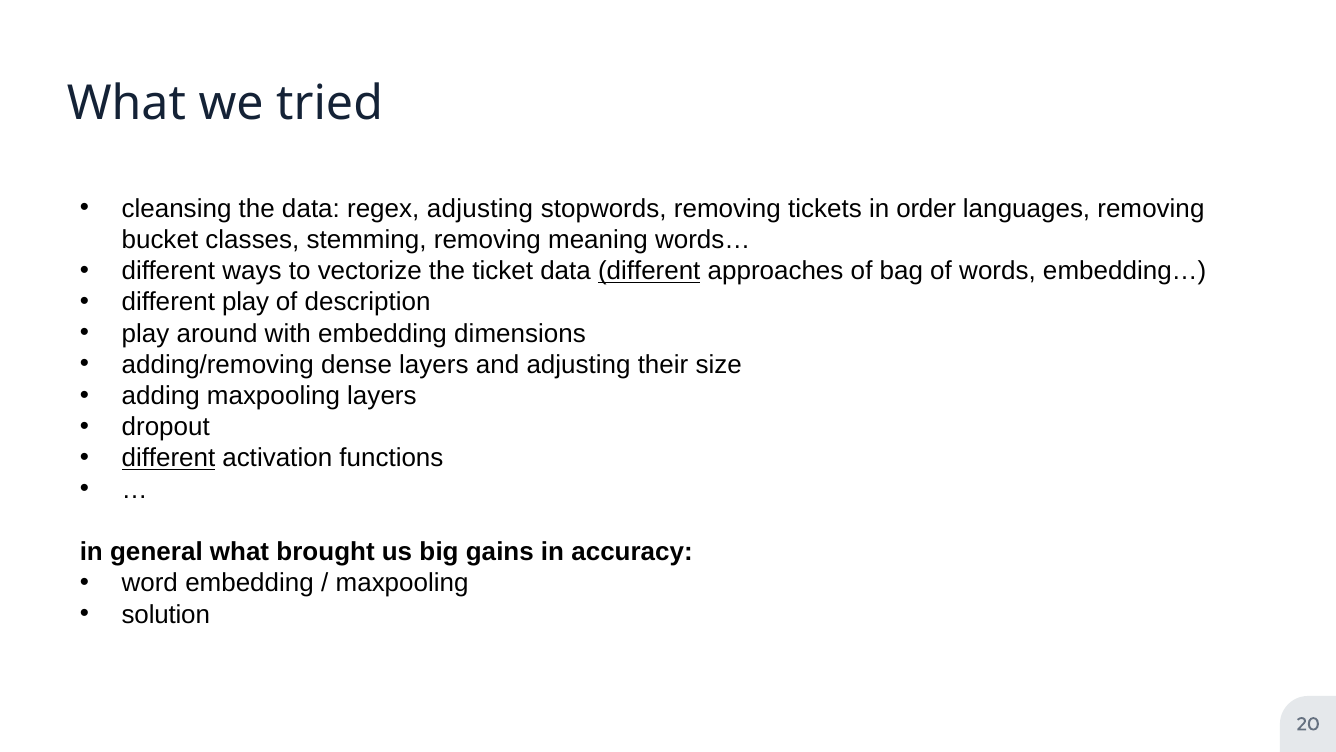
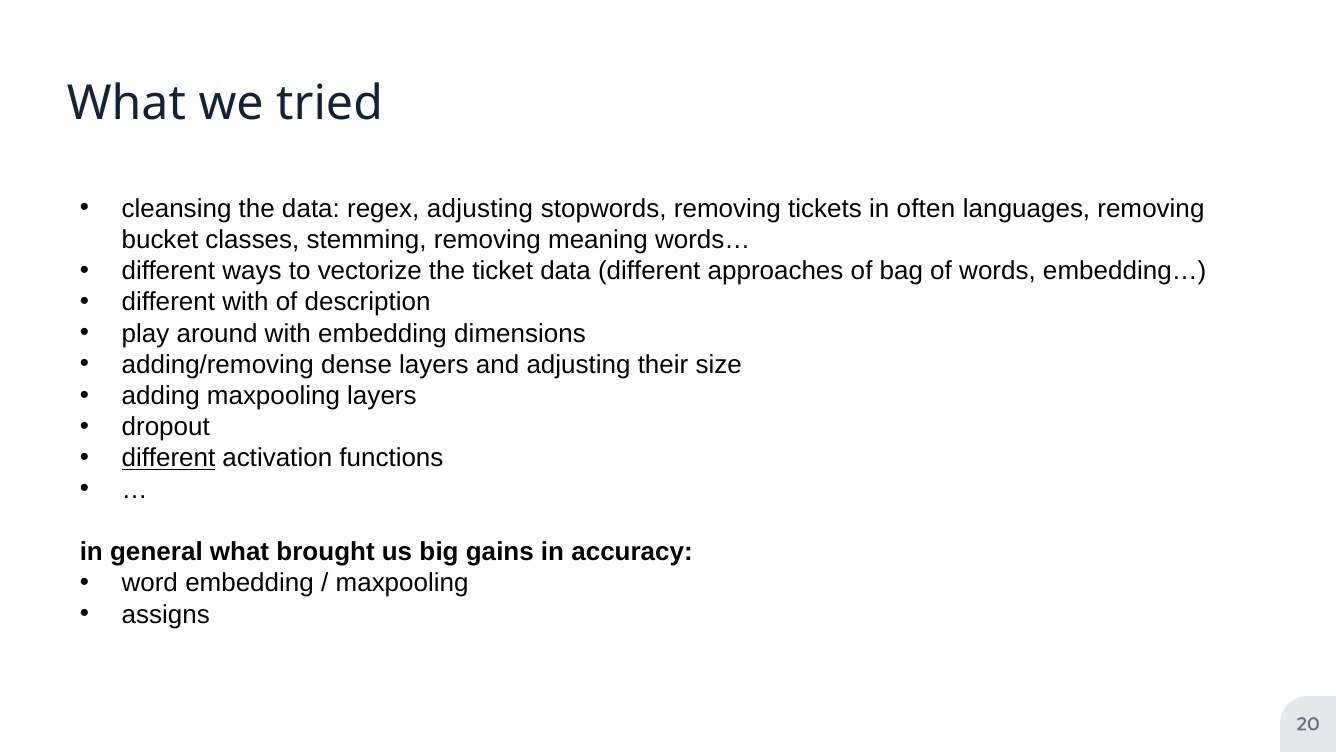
order: order -> often
different at (649, 271) underline: present -> none
different play: play -> with
solution: solution -> assigns
